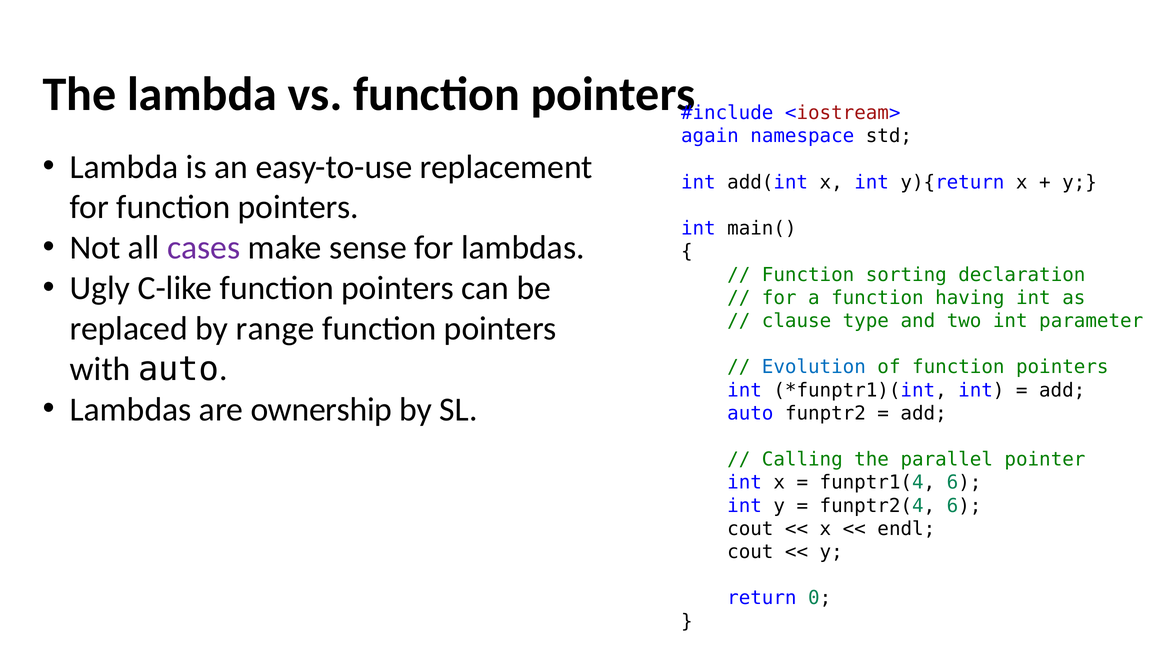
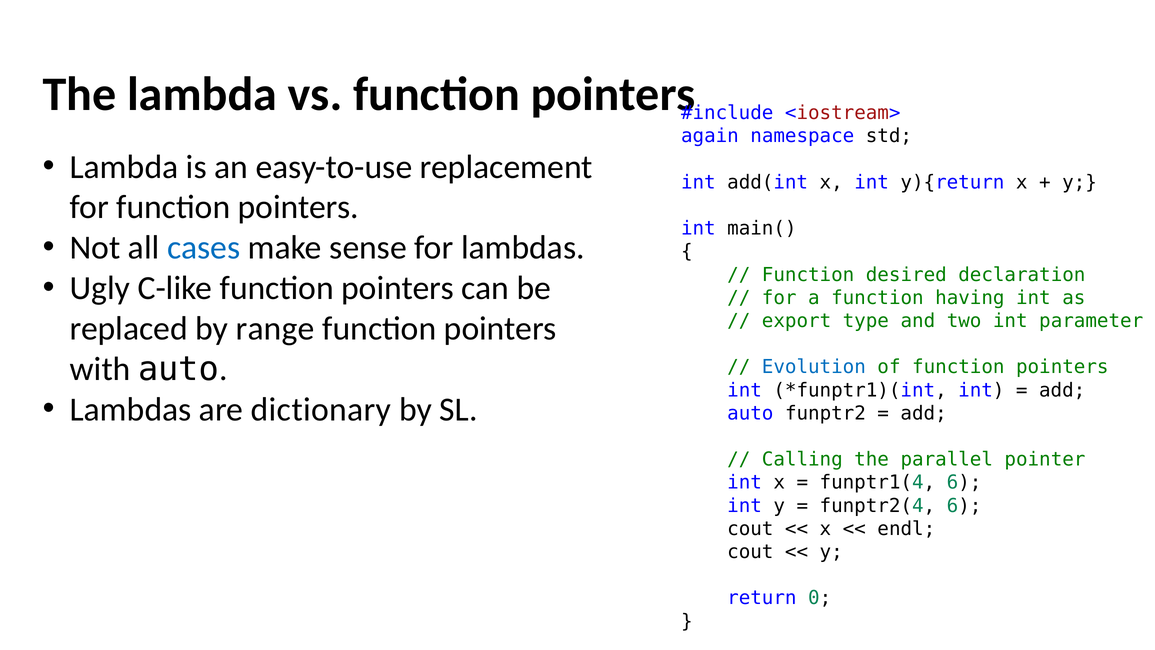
cases colour: purple -> blue
sorting: sorting -> desired
clause: clause -> export
ownership: ownership -> dictionary
